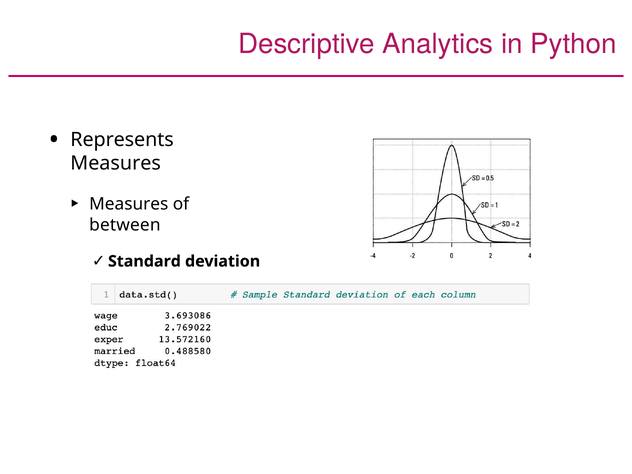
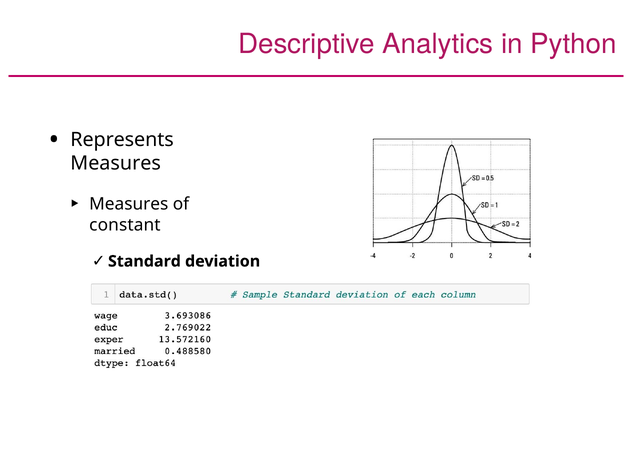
between: between -> constant
